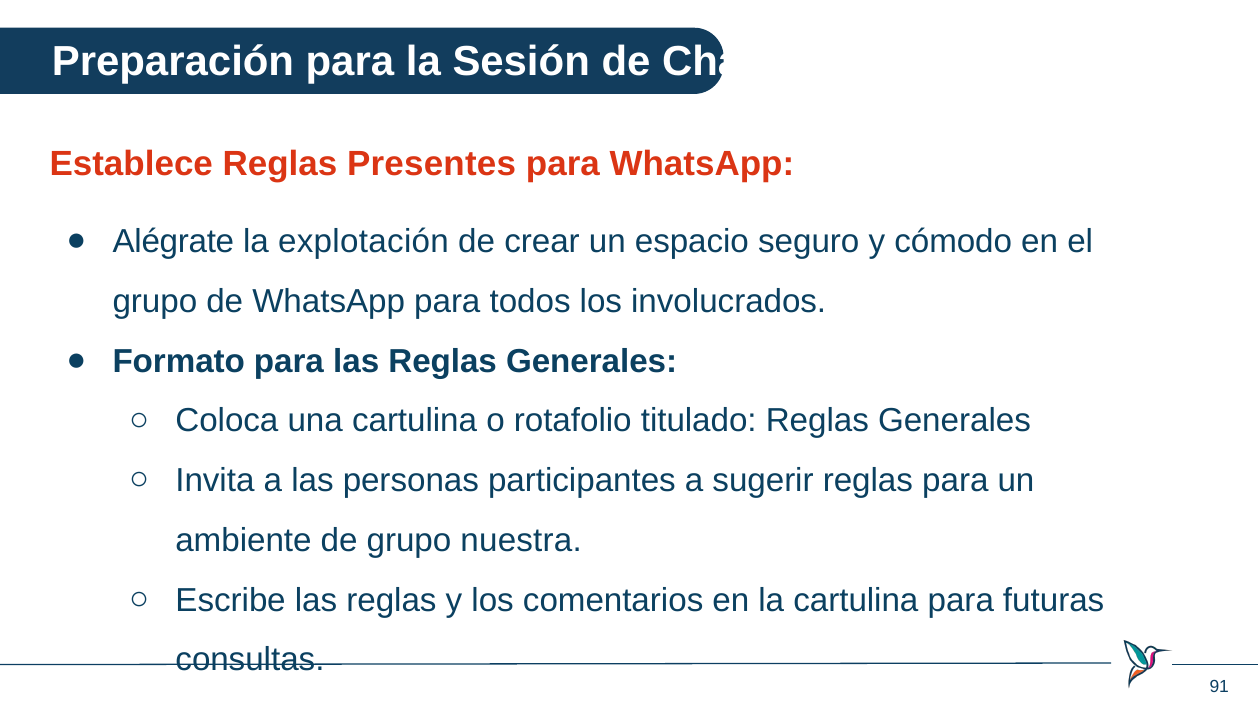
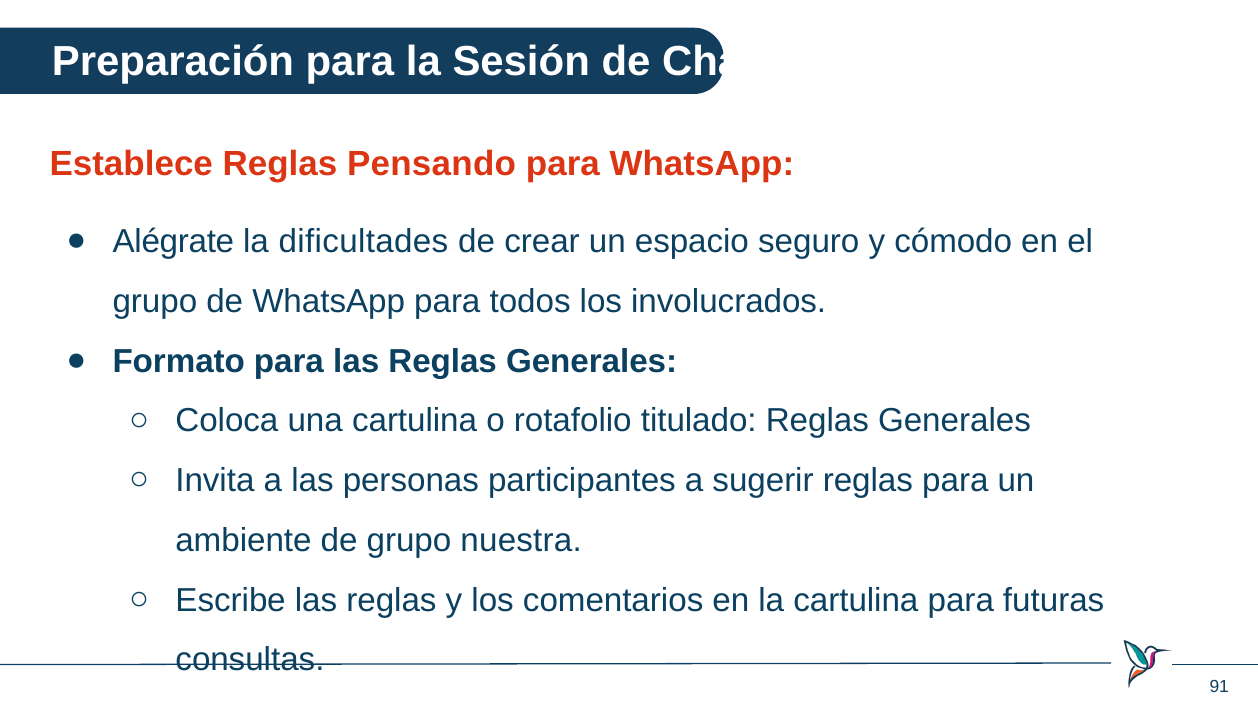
Presentes: Presentes -> Pensando
explotación: explotación -> dificultades
